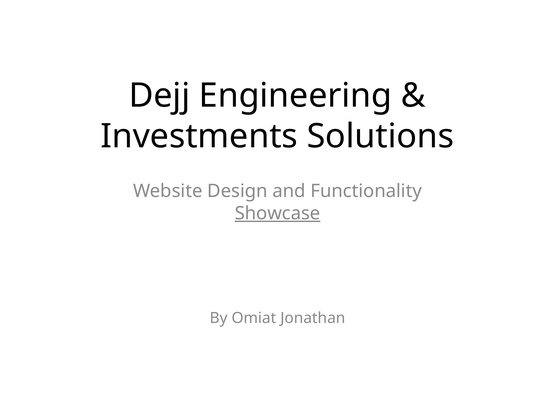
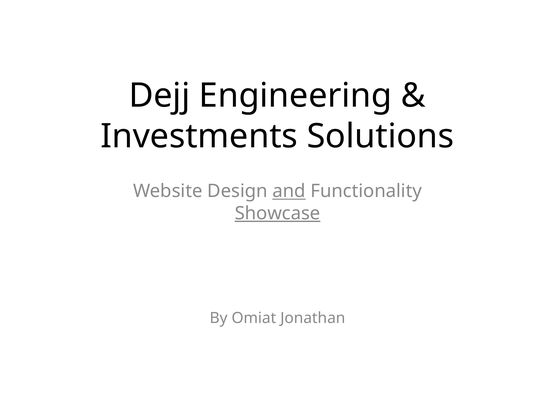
and underline: none -> present
